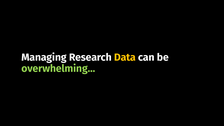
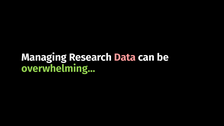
Data colour: yellow -> pink
